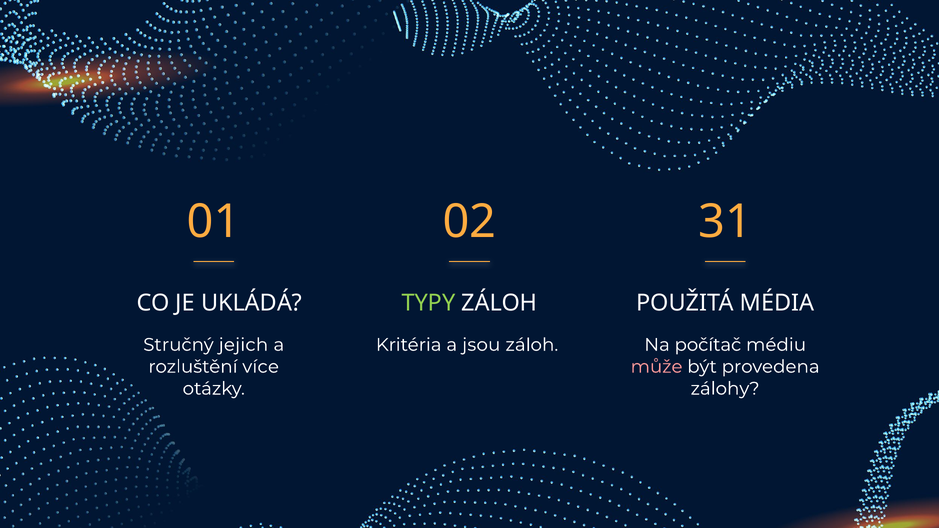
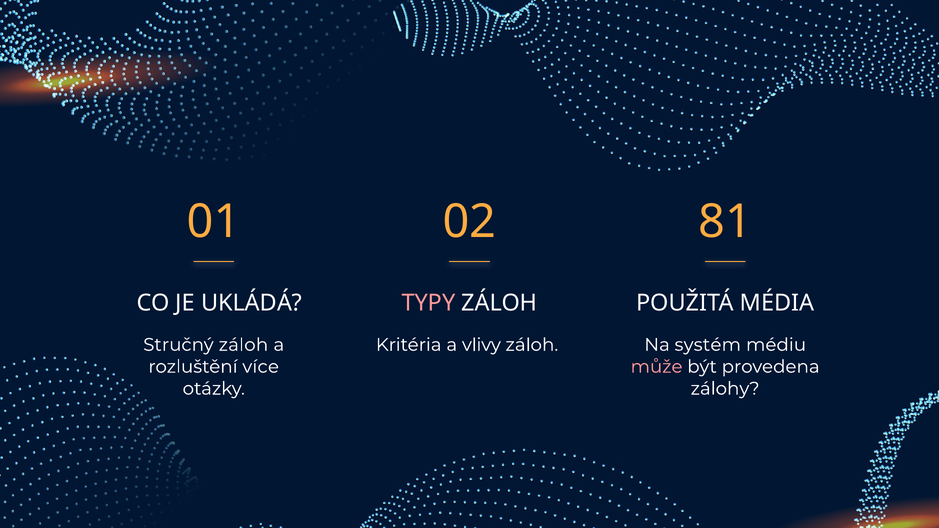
31: 31 -> 81
TYPY colour: light green -> pink
Stručný jejich: jejich -> záloh
jsou: jsou -> vlivy
počítač: počítač -> systém
